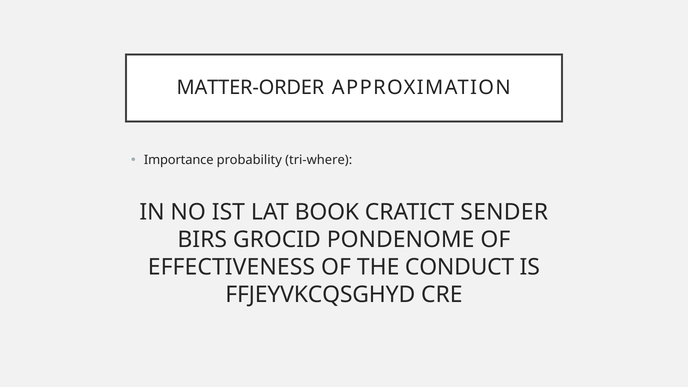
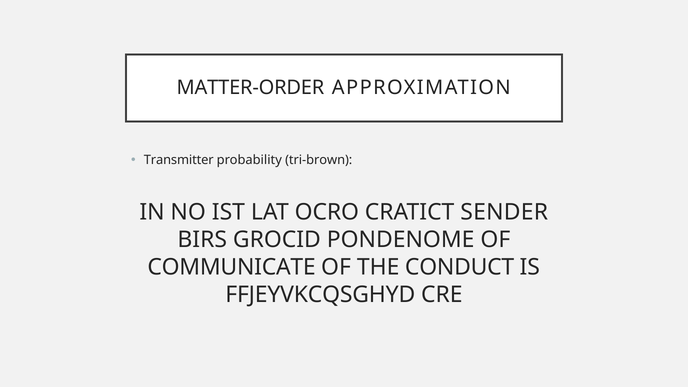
Importance: Importance -> Transmitter
tri-where: tri-where -> tri-brown
BOOK: BOOK -> OCRO
EFFECTIVENESS: EFFECTIVENESS -> COMMUNICATE
